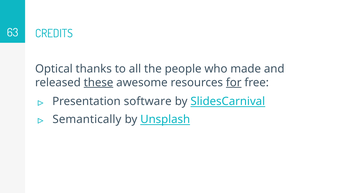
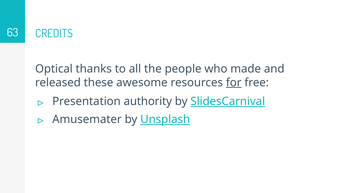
these underline: present -> none
software: software -> authority
Semantically: Semantically -> Amusemater
